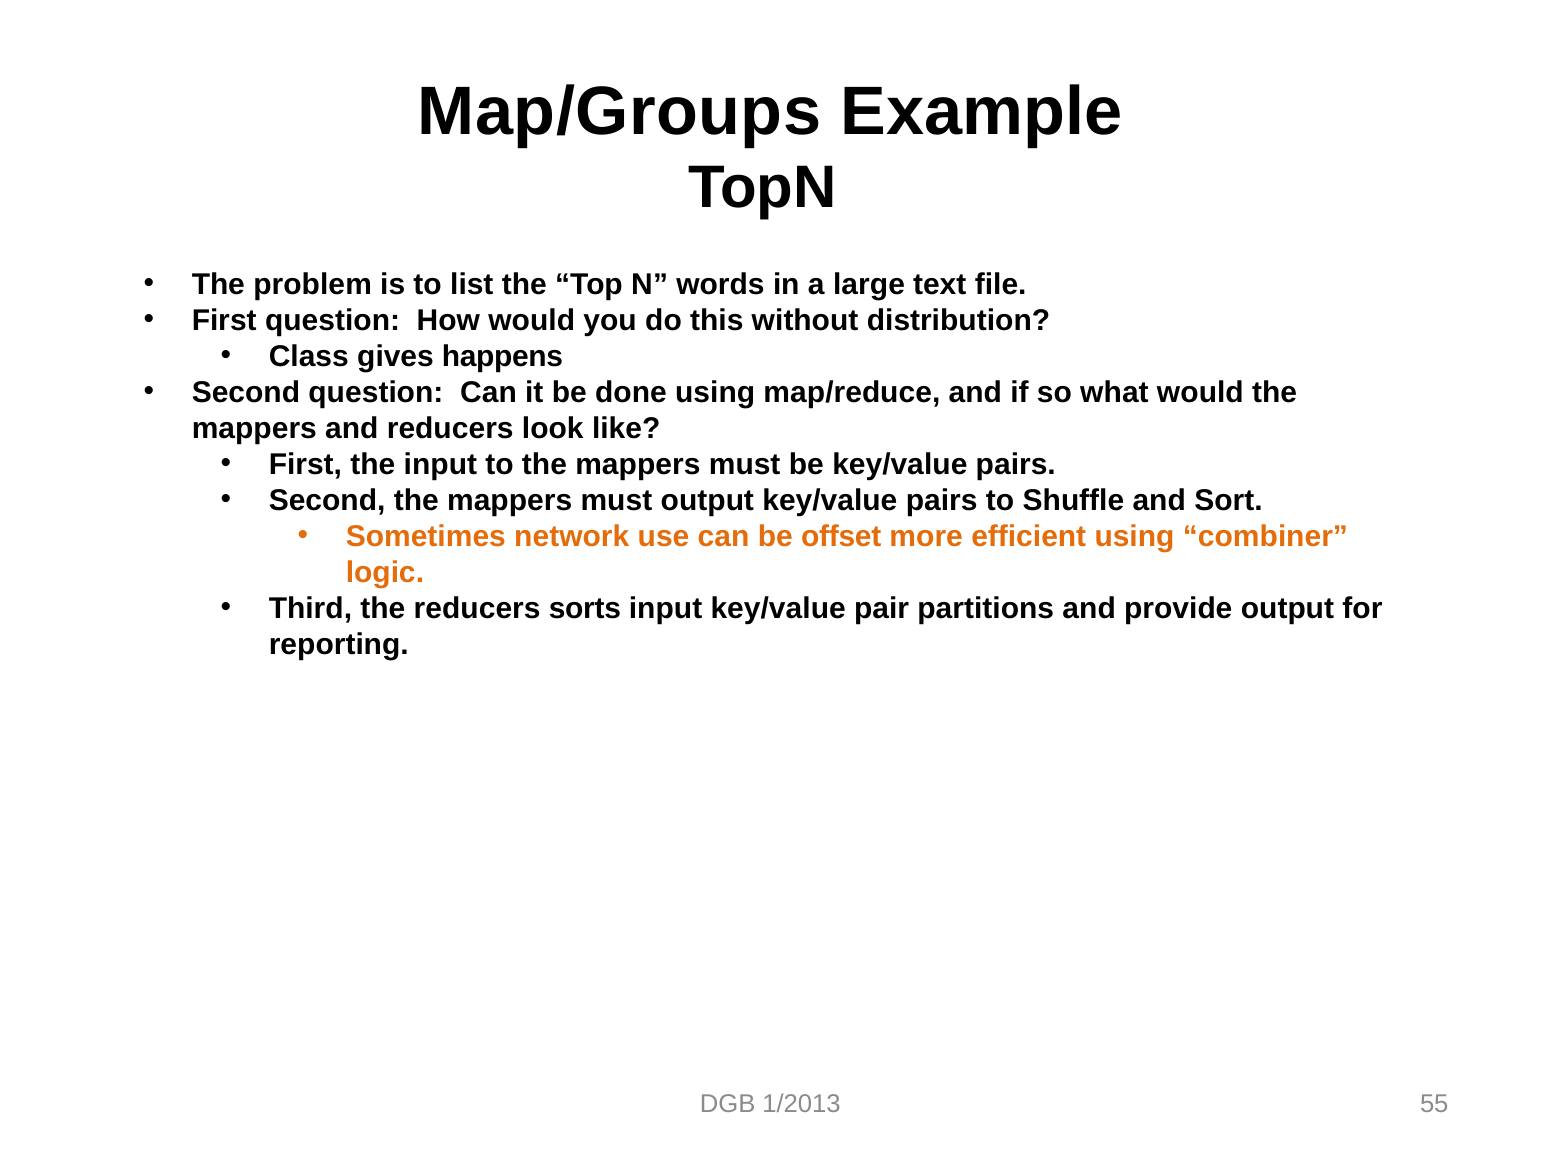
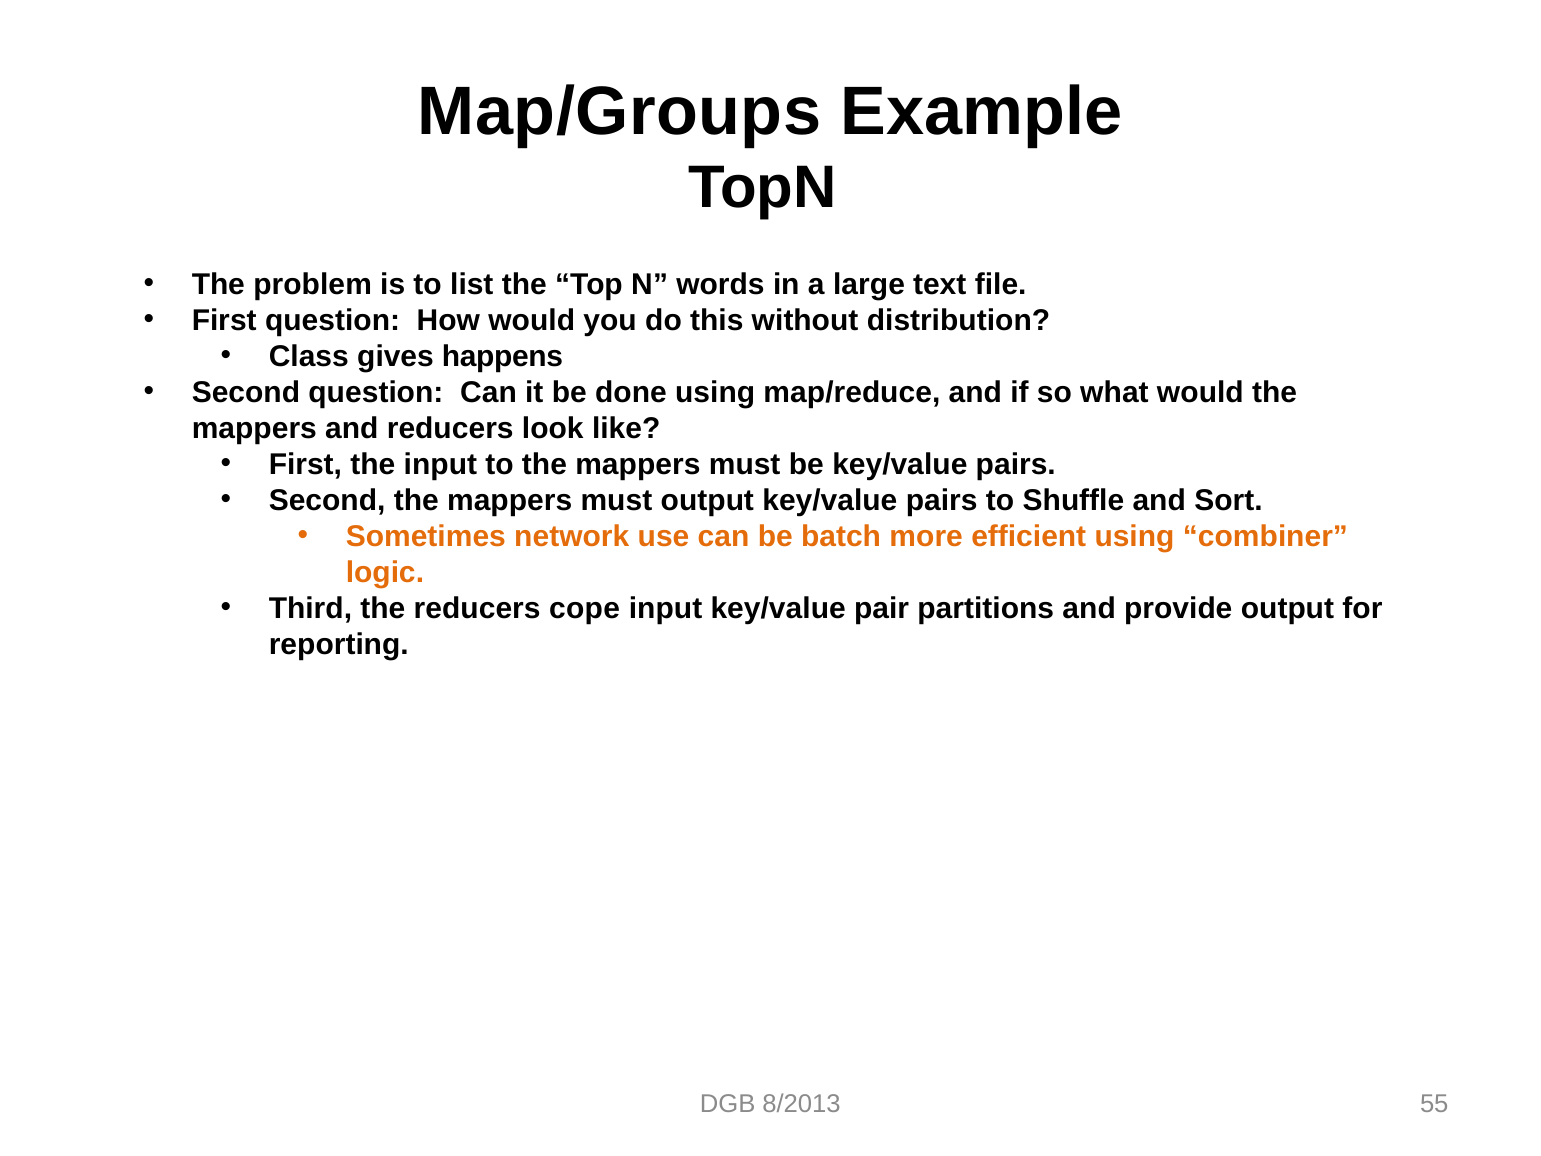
offset: offset -> batch
sorts: sorts -> cope
1/2013: 1/2013 -> 8/2013
